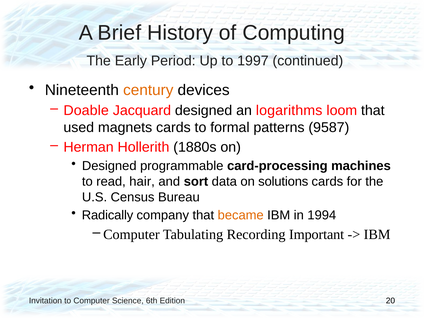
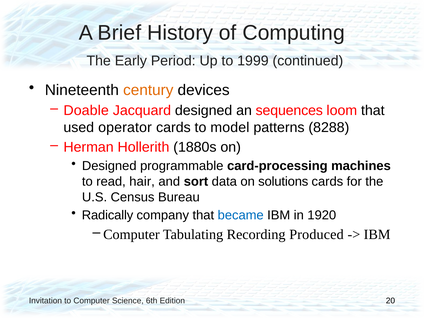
1997: 1997 -> 1999
logarithms: logarithms -> sequences
magnets: magnets -> operator
formal: formal -> model
9587: 9587 -> 8288
became colour: orange -> blue
1994: 1994 -> 1920
Important: Important -> Produced
